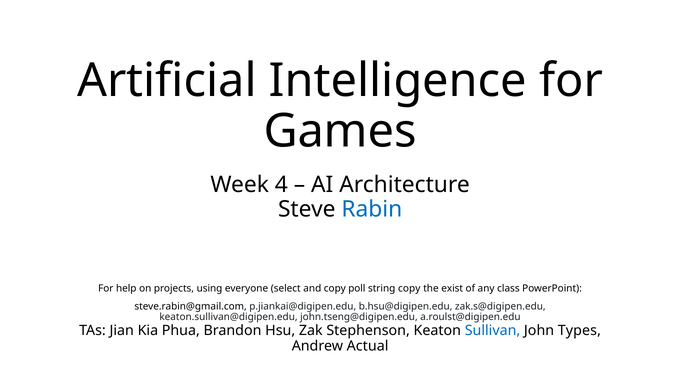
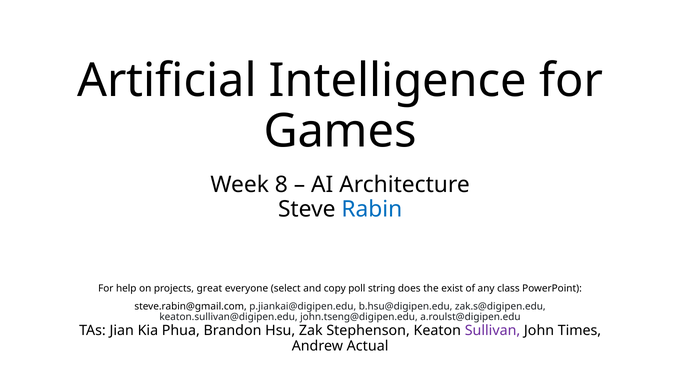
4: 4 -> 8
using: using -> great
string copy: copy -> does
Sullivan colour: blue -> purple
Types: Types -> Times
